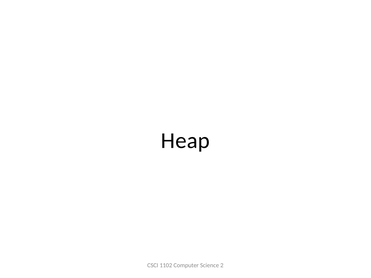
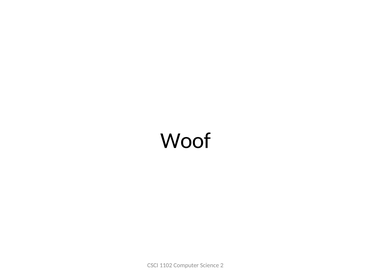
Heap: Heap -> Woof
